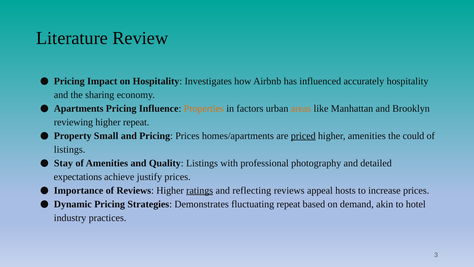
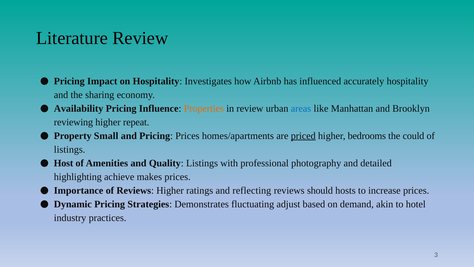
Apartments: Apartments -> Availability
in factors: factors -> review
areas colour: orange -> blue
higher amenities: amenities -> bedrooms
Stay: Stay -> Host
expectations: expectations -> highlighting
justify: justify -> makes
ratings underline: present -> none
appeal: appeal -> should
fluctuating repeat: repeat -> adjust
